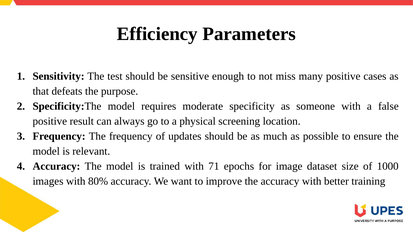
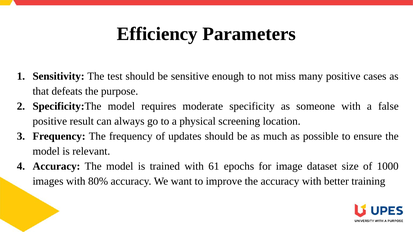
71: 71 -> 61
